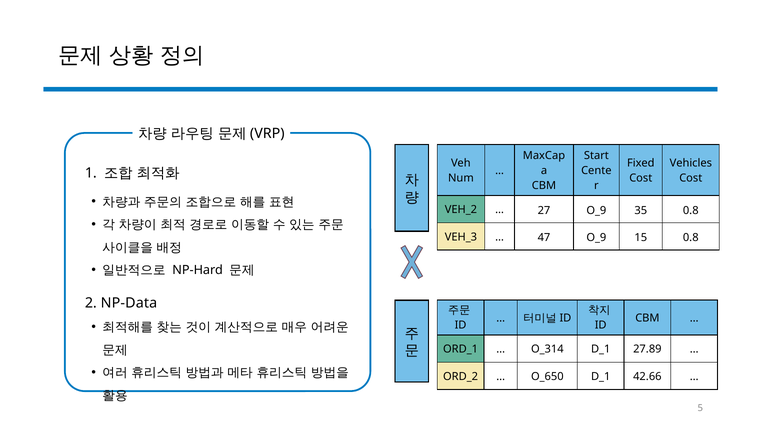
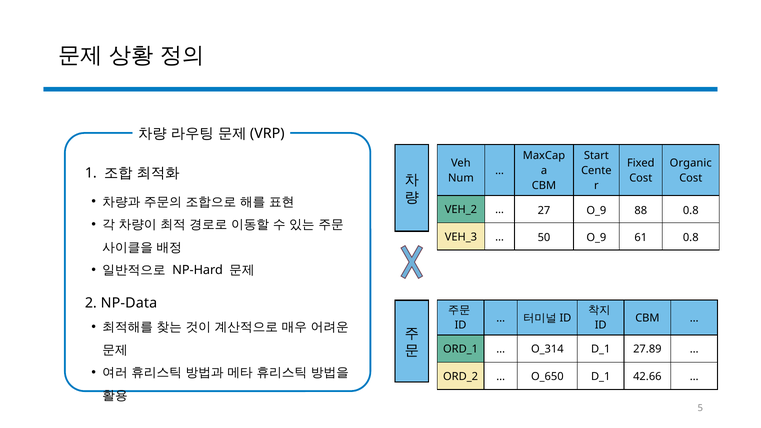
Vehicles: Vehicles -> Organic
35: 35 -> 88
47: 47 -> 50
15: 15 -> 61
